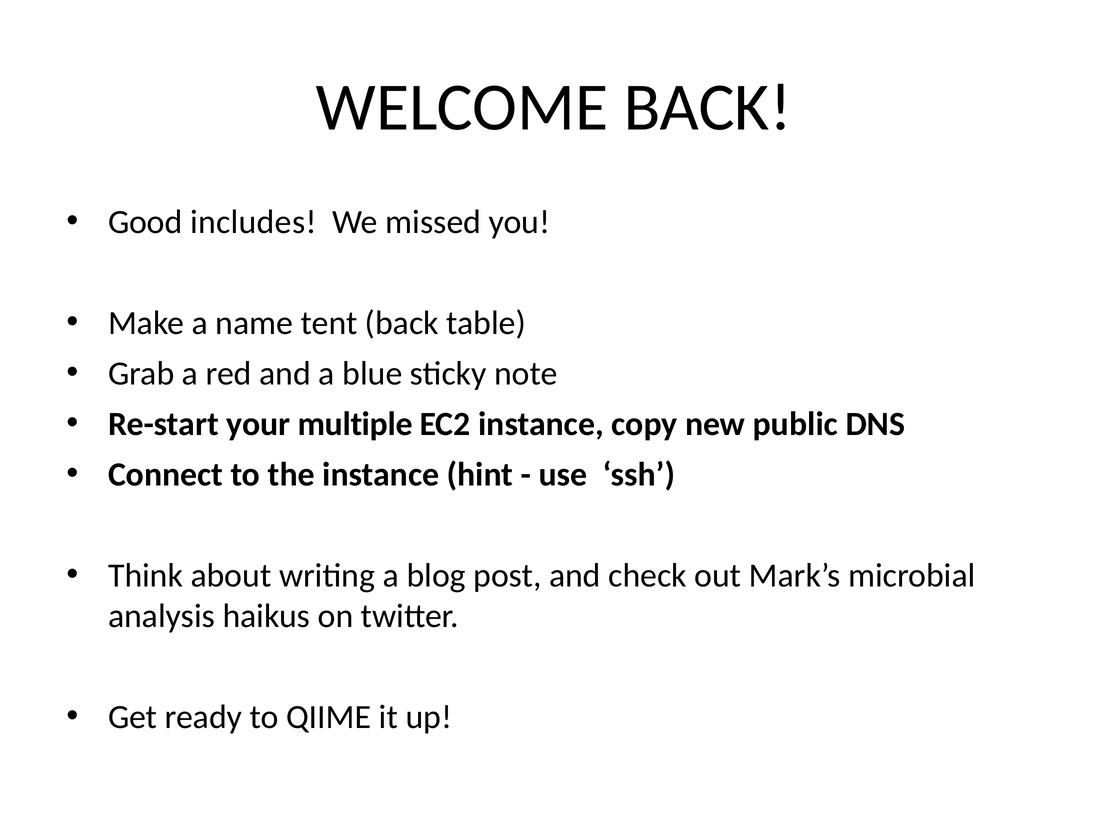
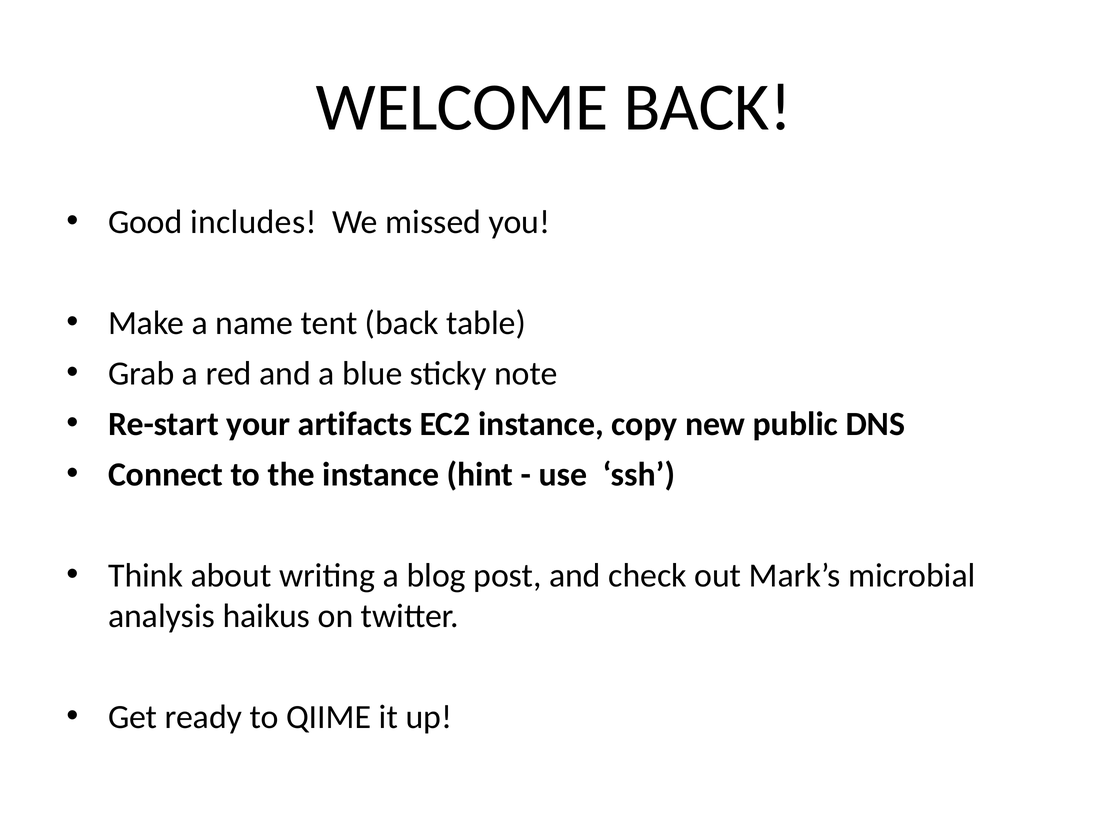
multiple: multiple -> artifacts
